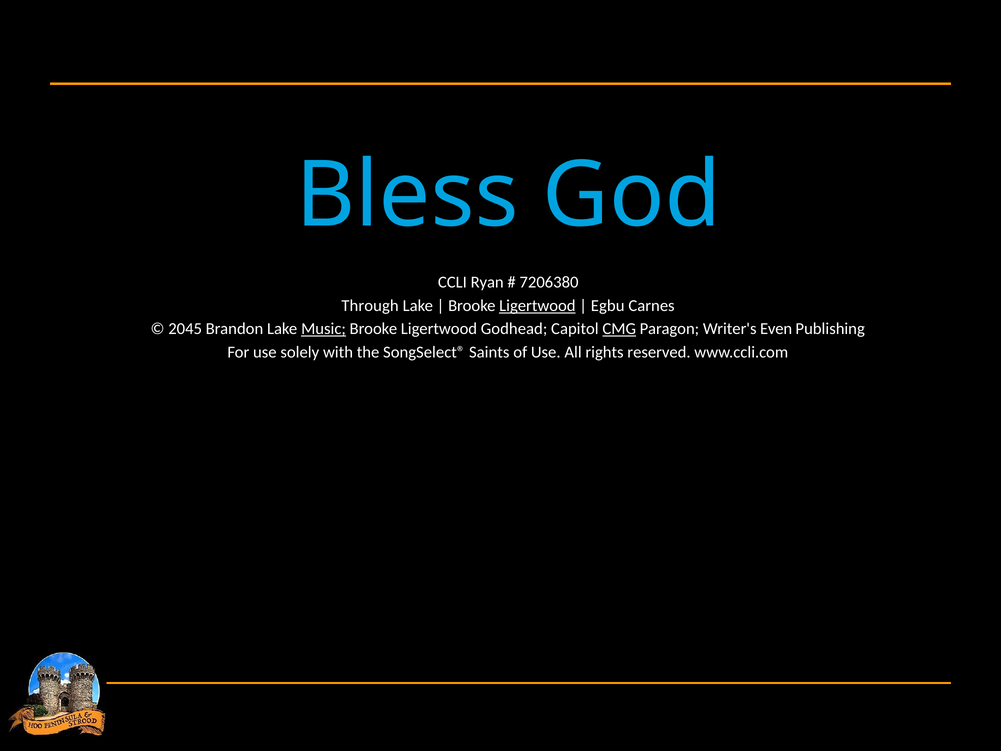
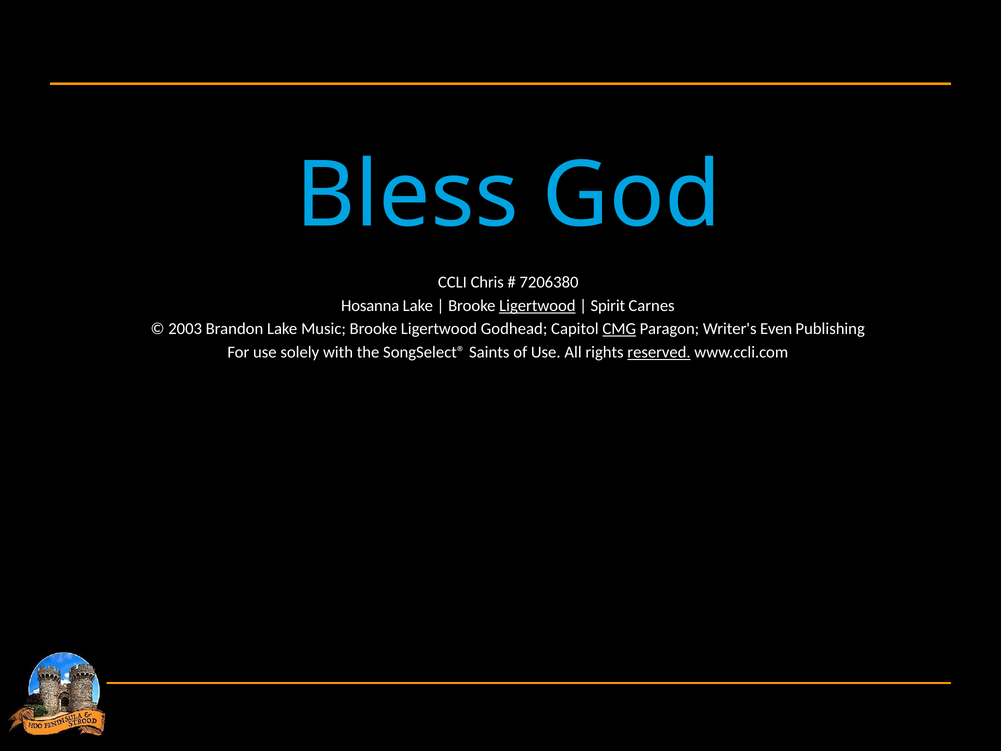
Ryan: Ryan -> Chris
Through: Through -> Hosanna
Egbu: Egbu -> Spirit
2045: 2045 -> 2003
Music underline: present -> none
reserved underline: none -> present
